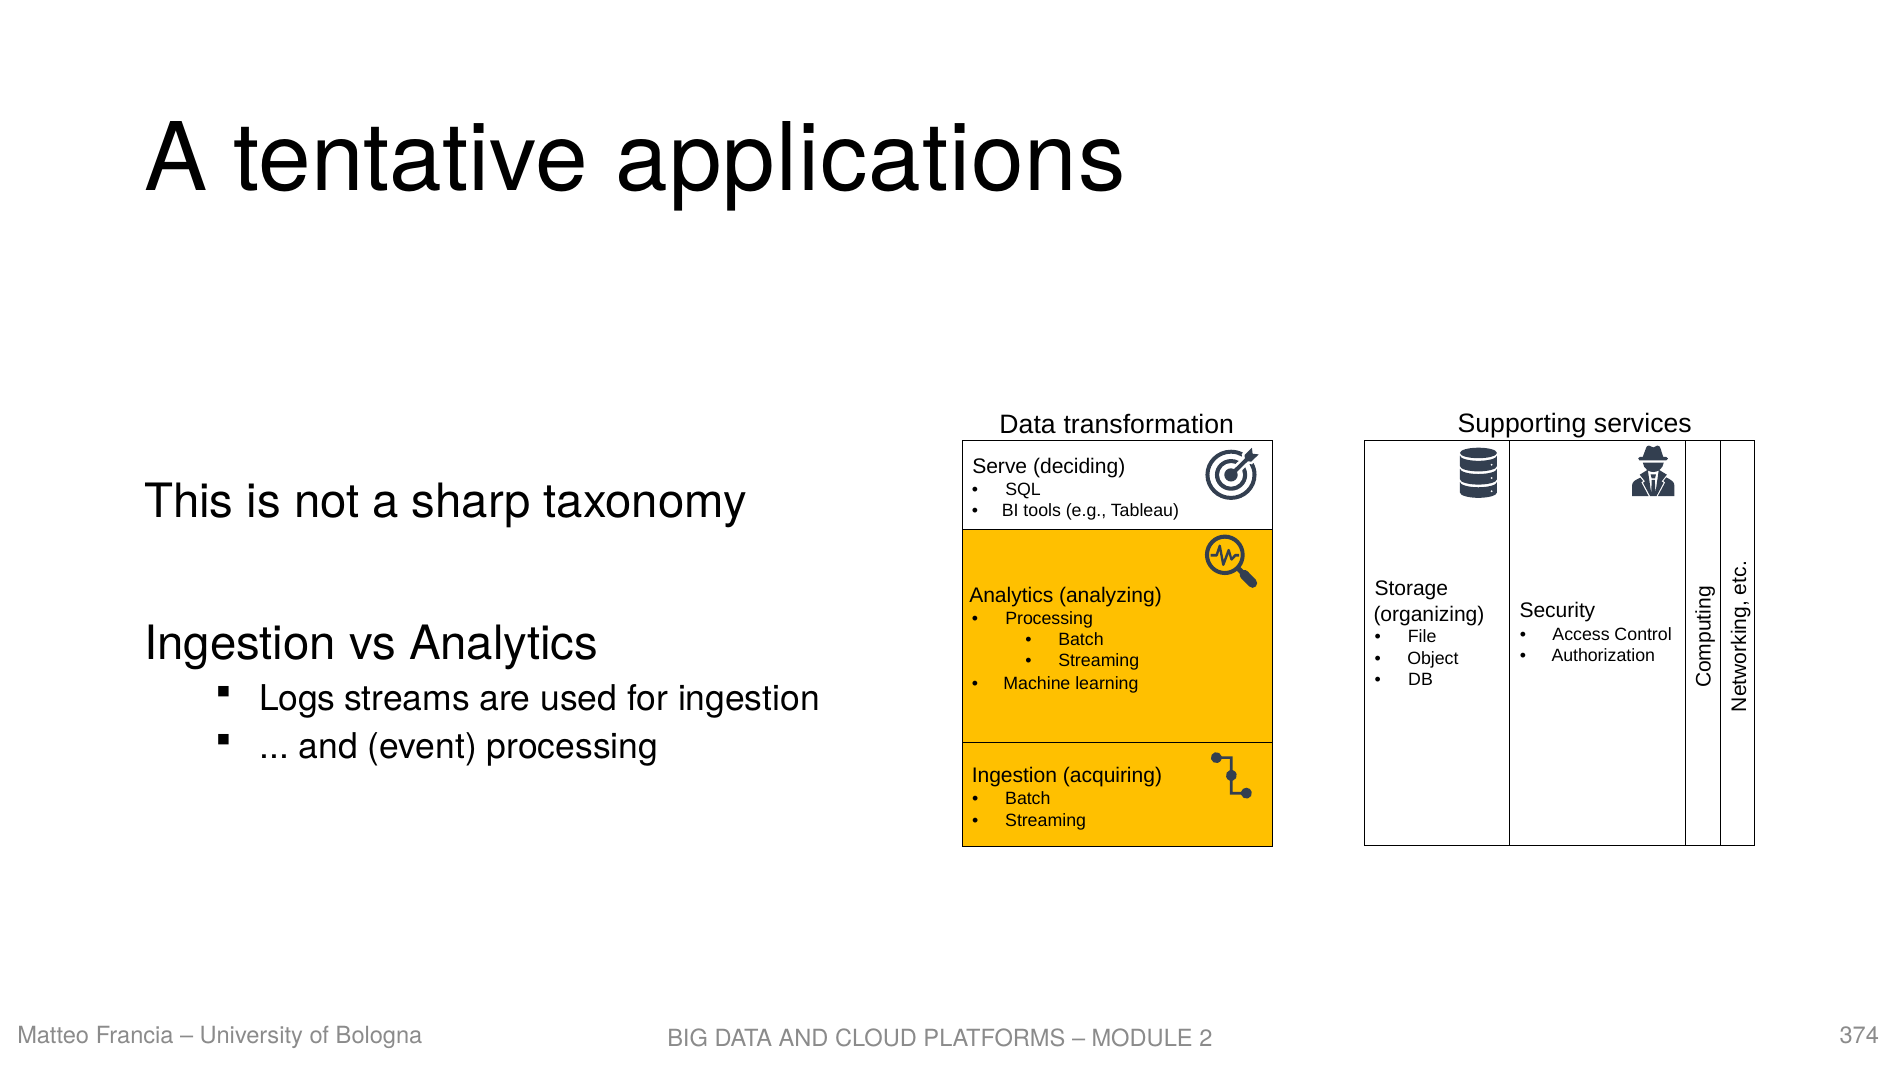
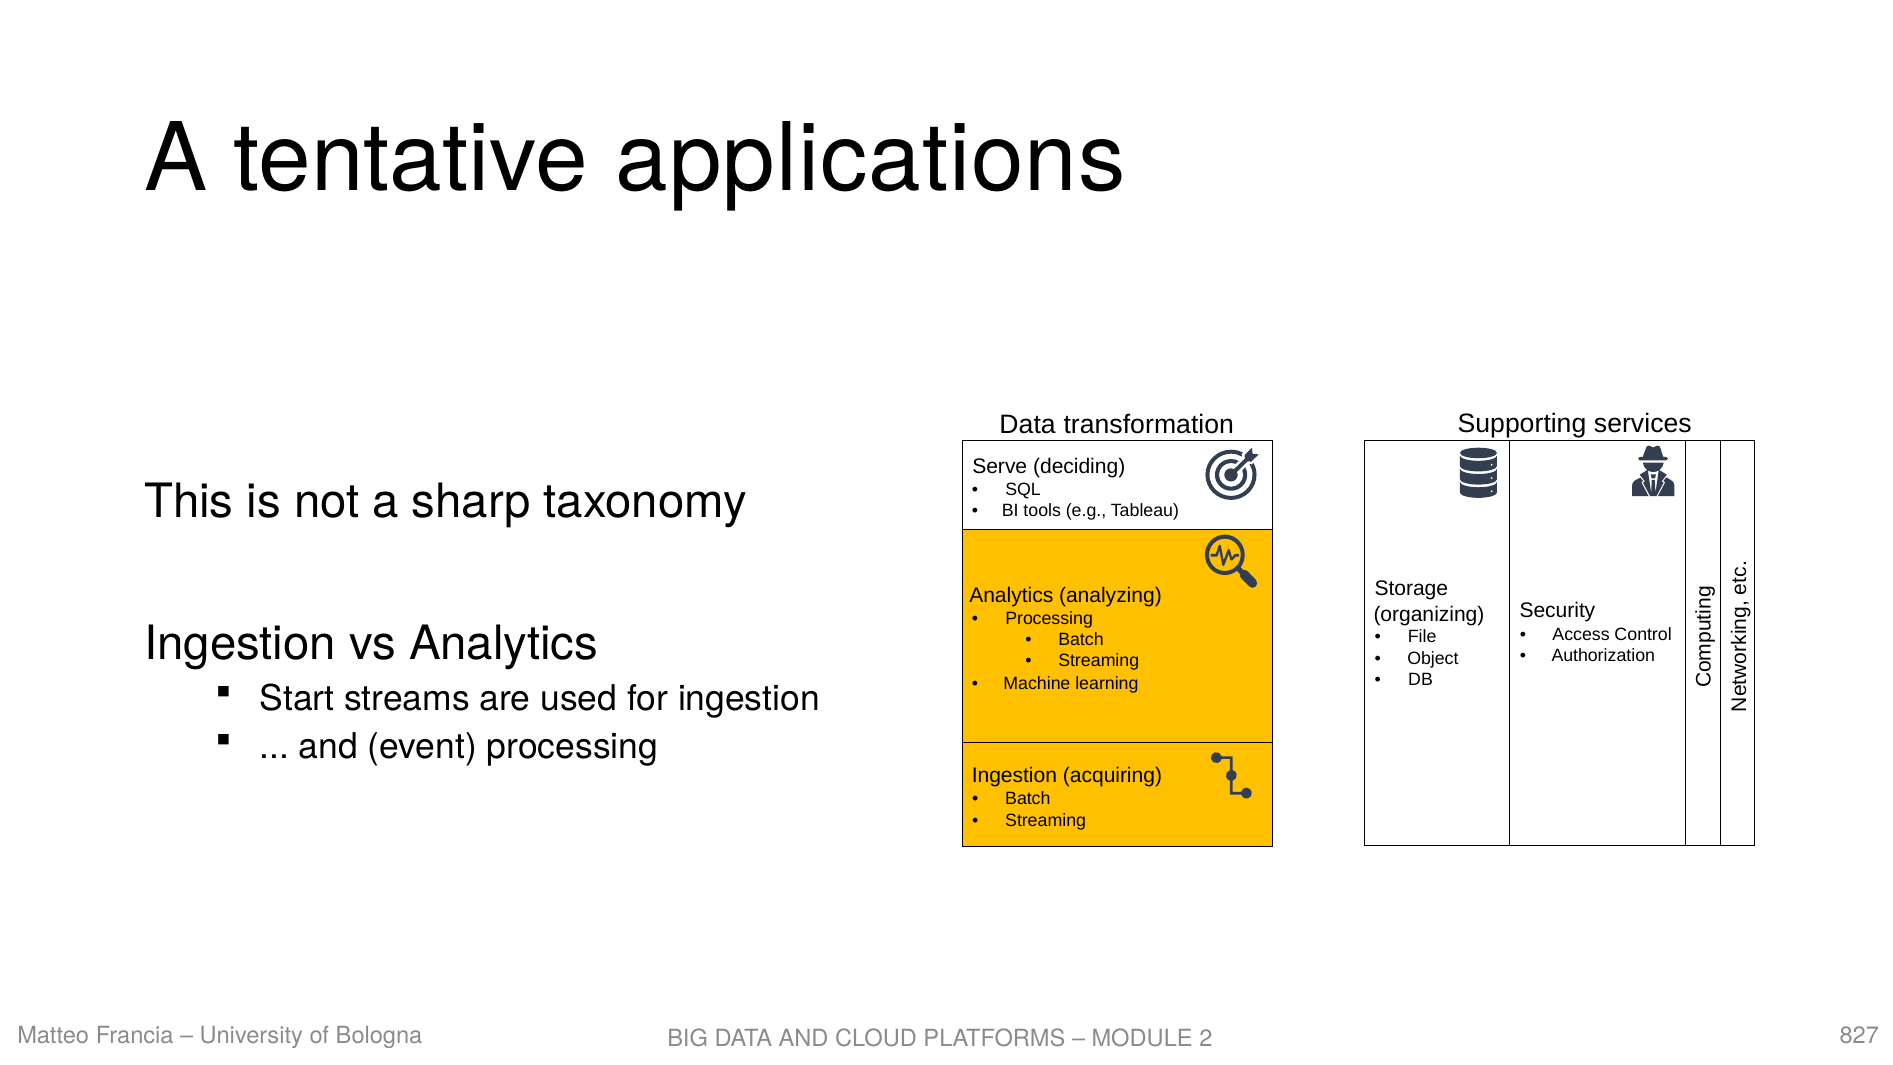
Logs: Logs -> Start
374: 374 -> 827
